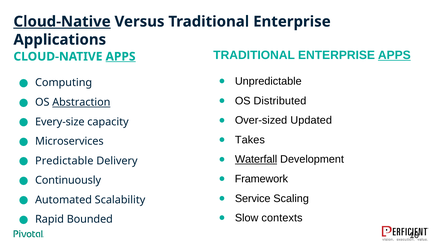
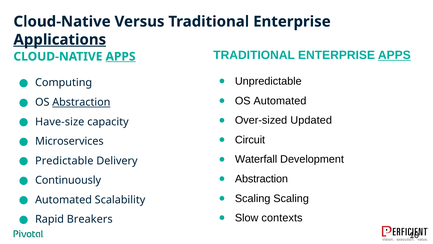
Cloud-Native at (62, 22) underline: present -> none
Applications underline: none -> present
OS Distributed: Distributed -> Automated
Every-size: Every-size -> Have-size
Takes: Takes -> Circuit
Waterfall underline: present -> none
Framework at (261, 179): Framework -> Abstraction
Service at (253, 198): Service -> Scaling
Bounded: Bounded -> Breakers
